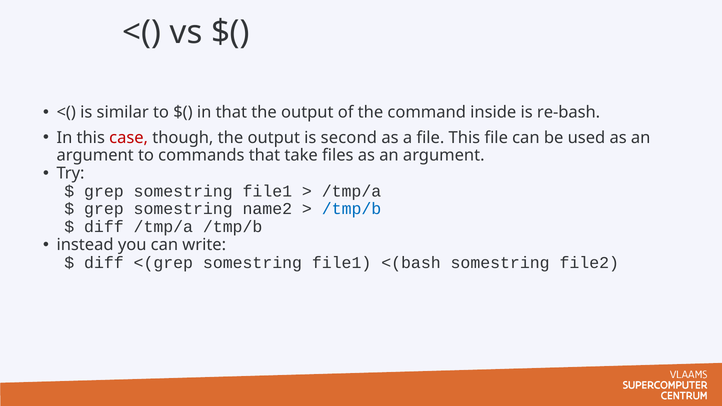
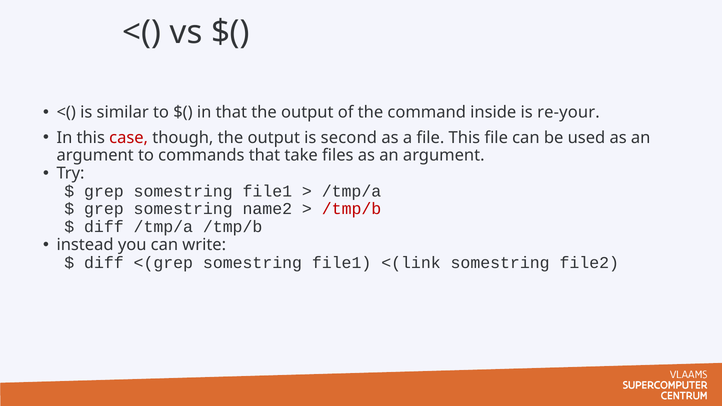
re-bash: re-bash -> re-your
/tmp/b at (352, 209) colour: blue -> red
<(bash: <(bash -> <(link
